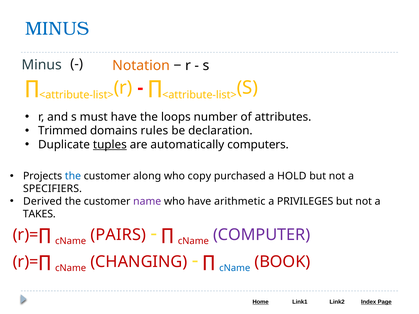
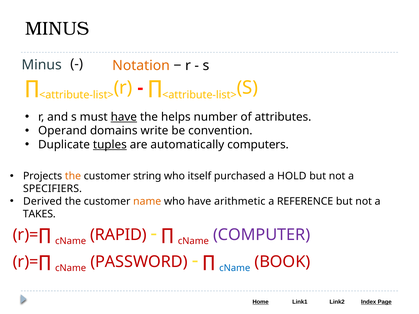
MINUS at (57, 29) colour: blue -> black
have at (124, 117) underline: none -> present
loops: loops -> helps
Trimmed: Trimmed -> Operand
rules: rules -> write
declaration: declaration -> convention
the at (73, 176) colour: blue -> orange
along: along -> string
copy: copy -> itself
name colour: purple -> orange
PRIVILEGES: PRIVILEGES -> REFERENCE
PAIRS: PAIRS -> RAPID
CHANGING: CHANGING -> PASSWORD
